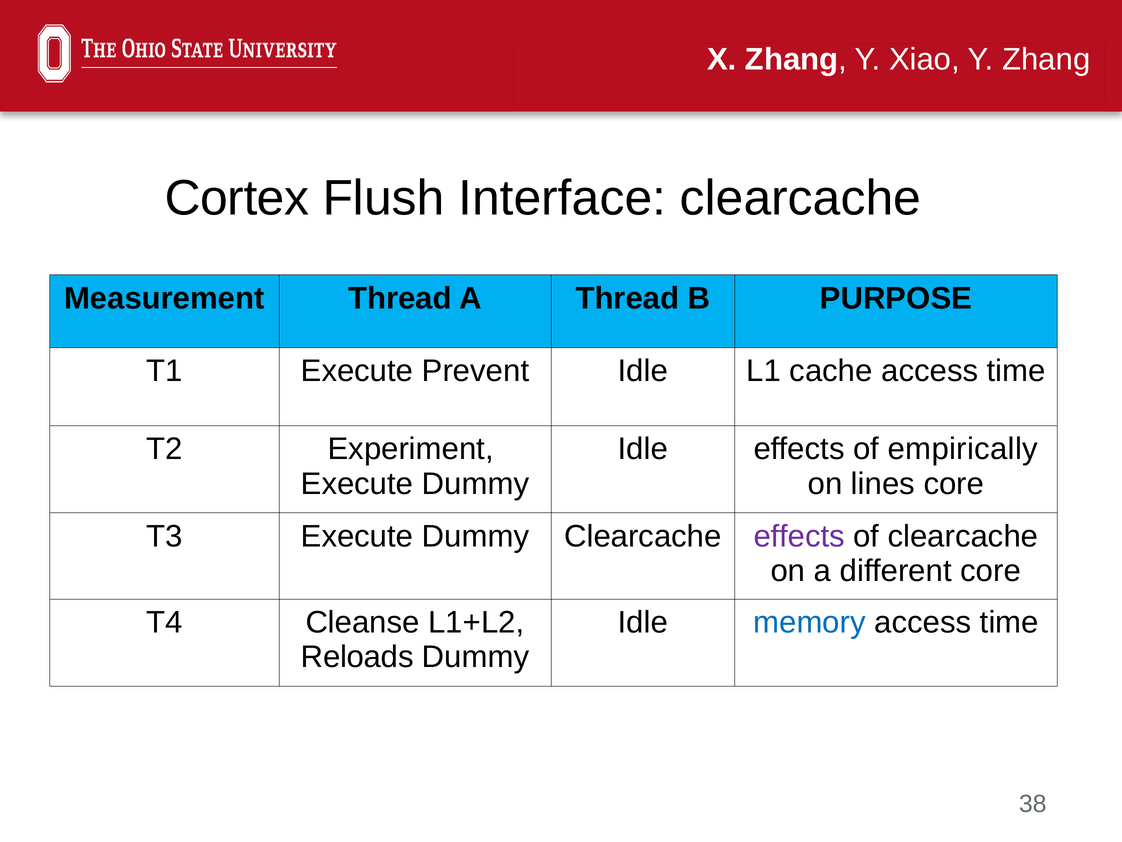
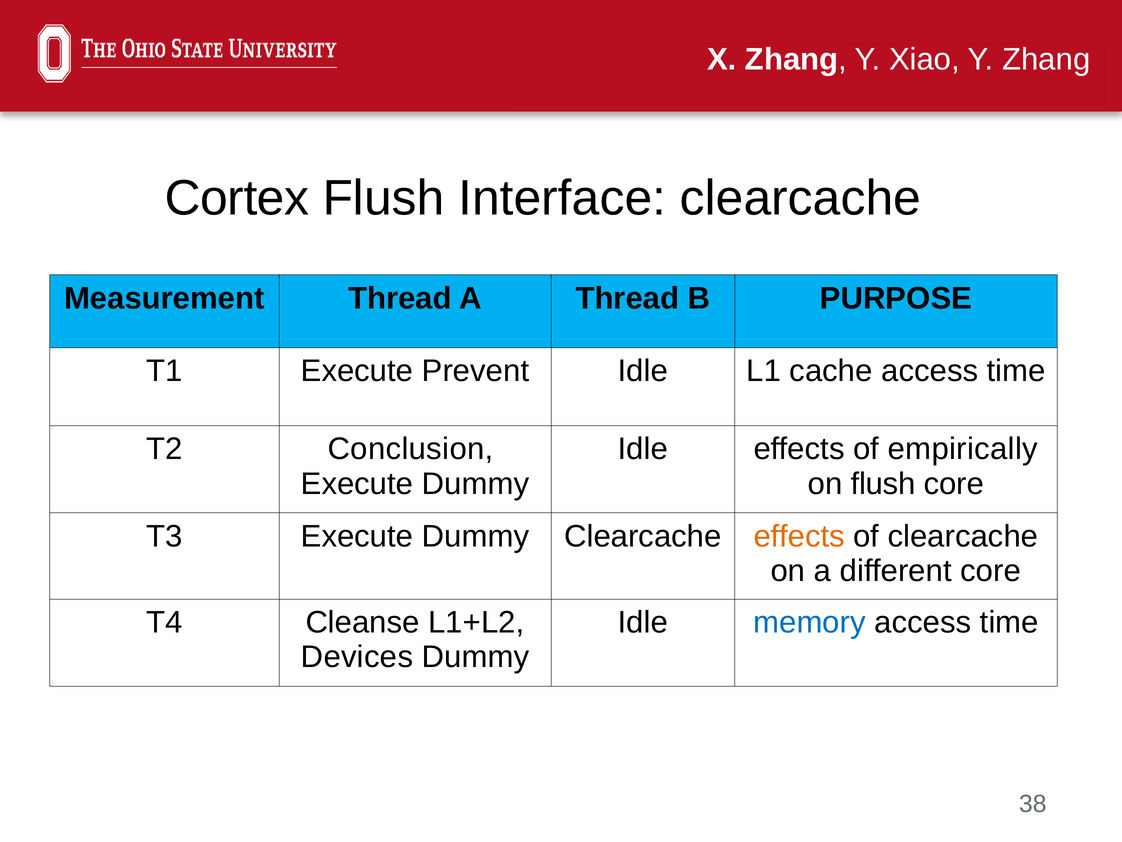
Experiment: Experiment -> Conclusion
on lines: lines -> flush
effects at (799, 536) colour: purple -> orange
Reloads: Reloads -> Devices
